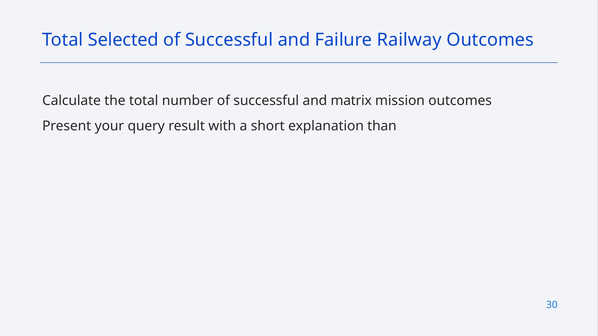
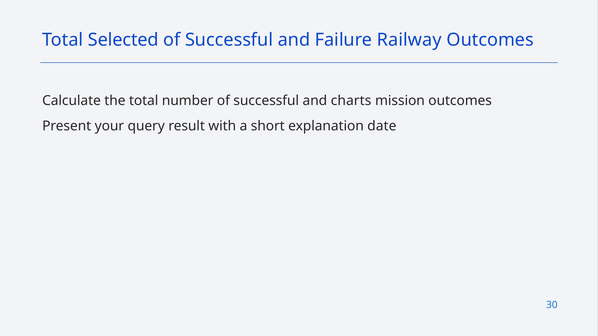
matrix: matrix -> charts
than: than -> date
